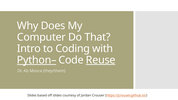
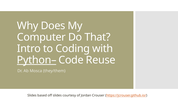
Reuse underline: present -> none
